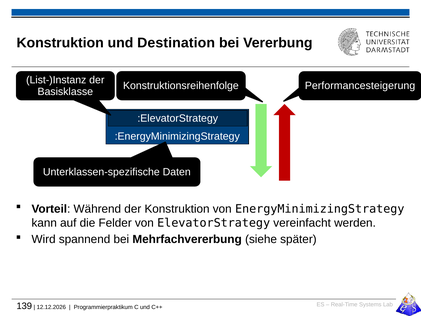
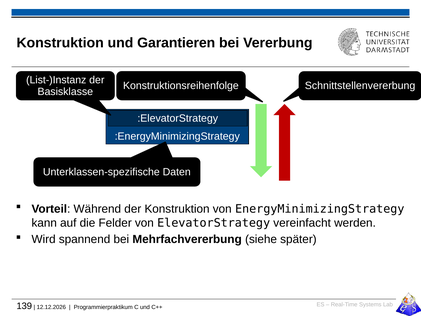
Destination: Destination -> Garantieren
Performancesteigerung: Performancesteigerung -> Schnittstellenvererbung
